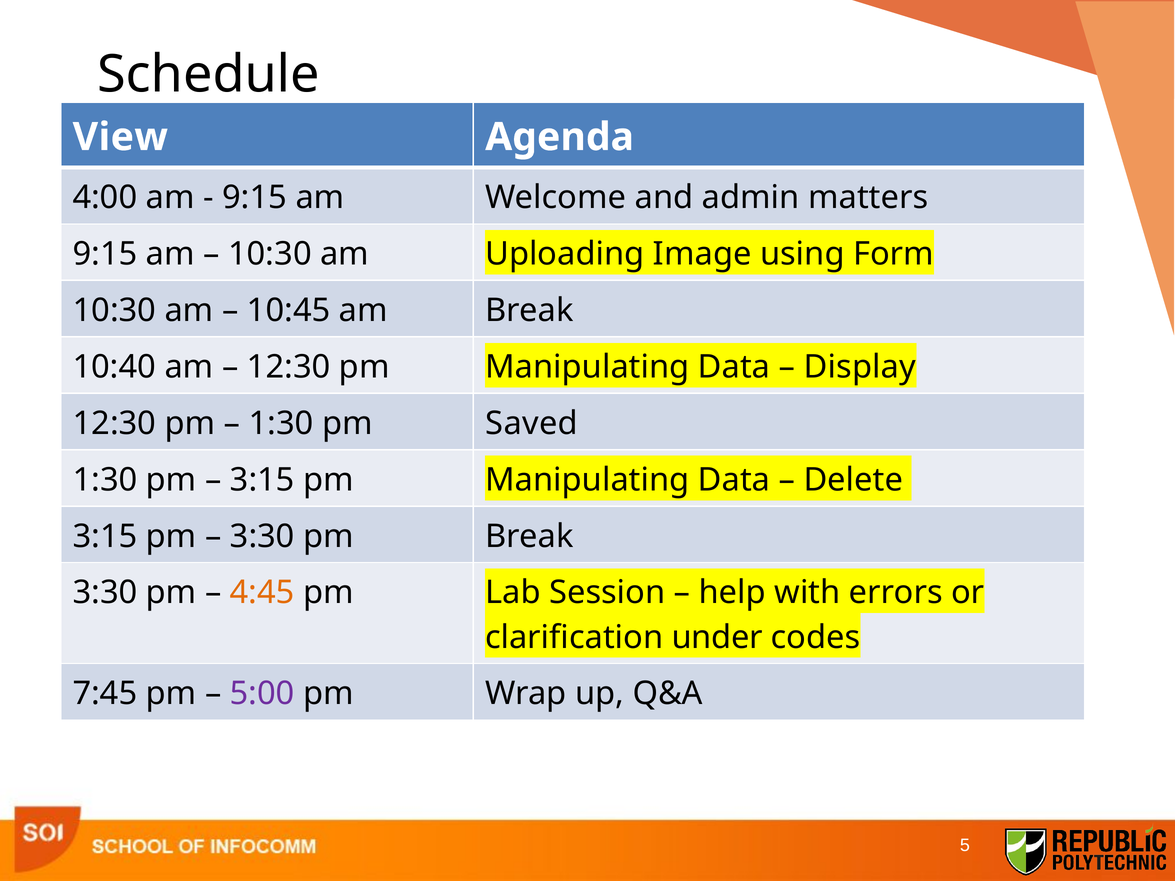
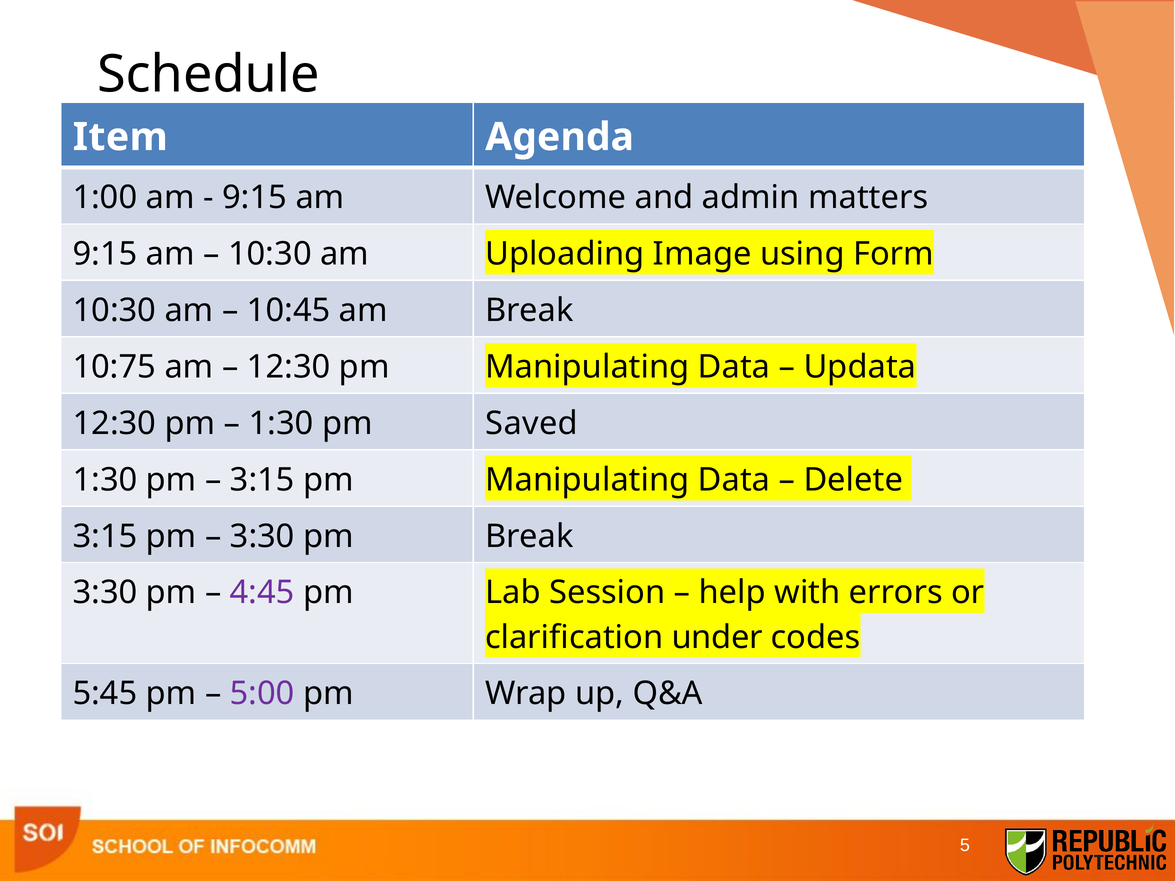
View: View -> Item
4:00: 4:00 -> 1:00
10:40: 10:40 -> 10:75
Display: Display -> Updata
4:45 colour: orange -> purple
7:45: 7:45 -> 5:45
